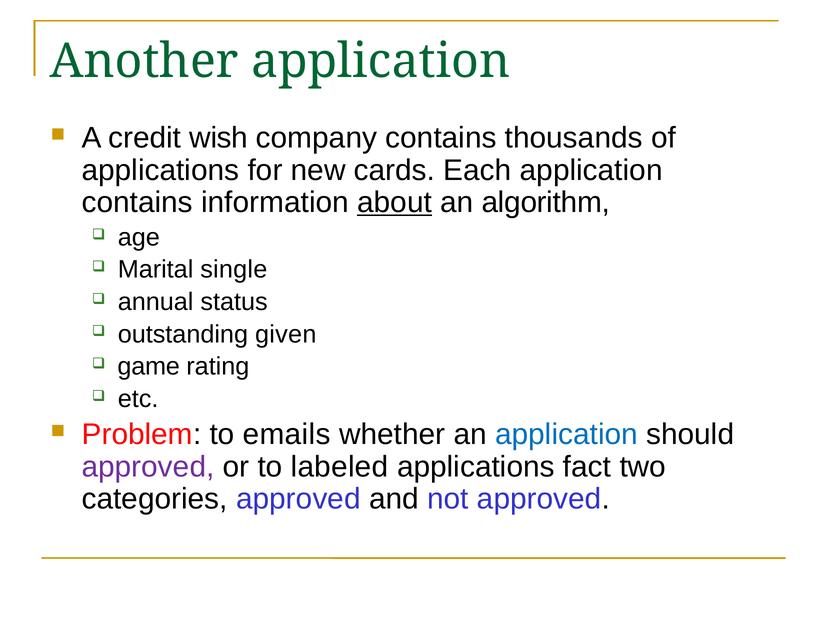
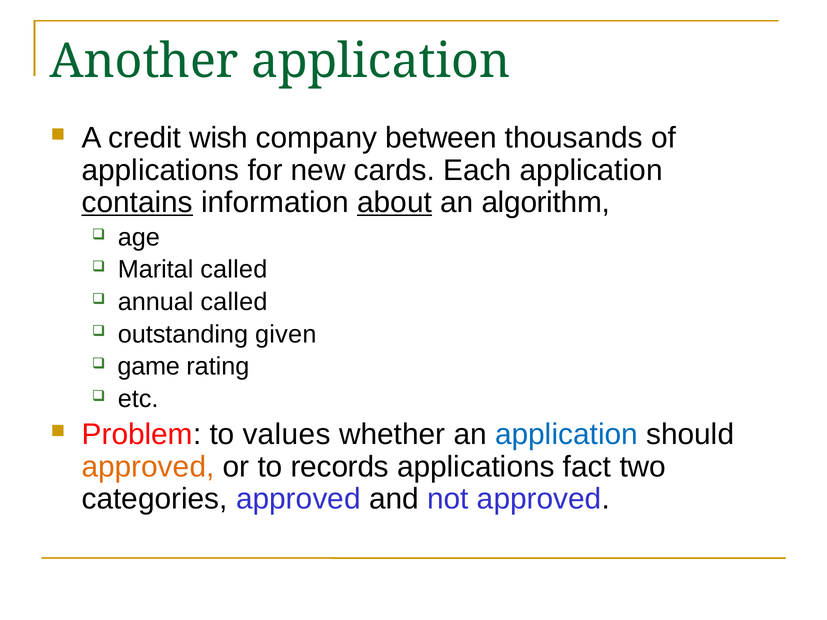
company contains: contains -> between
contains at (137, 203) underline: none -> present
Marital single: single -> called
annual status: status -> called
emails: emails -> values
approved at (148, 467) colour: purple -> orange
labeled: labeled -> records
